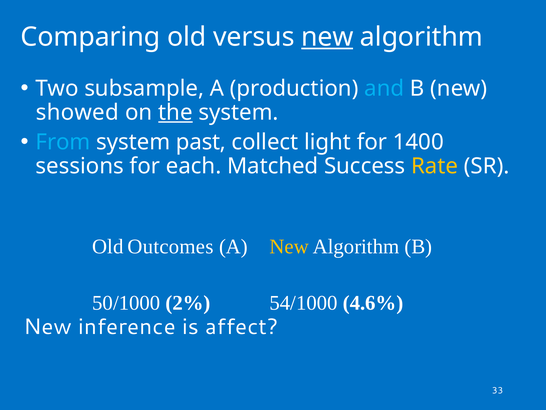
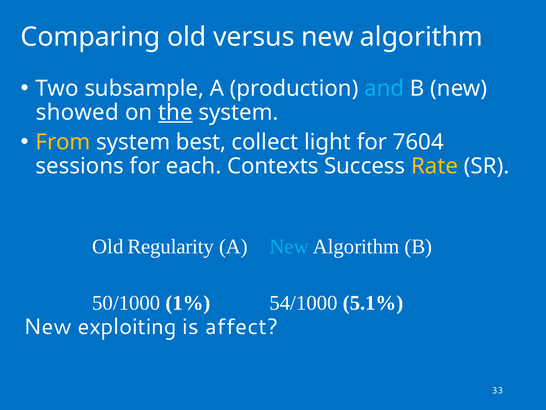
new at (327, 37) underline: present -> none
From colour: light blue -> yellow
past: past -> best
1400: 1400 -> 7604
Matched: Matched -> Contexts
Outcomes: Outcomes -> Regularity
New at (289, 246) colour: yellow -> light blue
2%: 2% -> 1%
4.6%: 4.6% -> 5.1%
inference: inference -> exploiting
